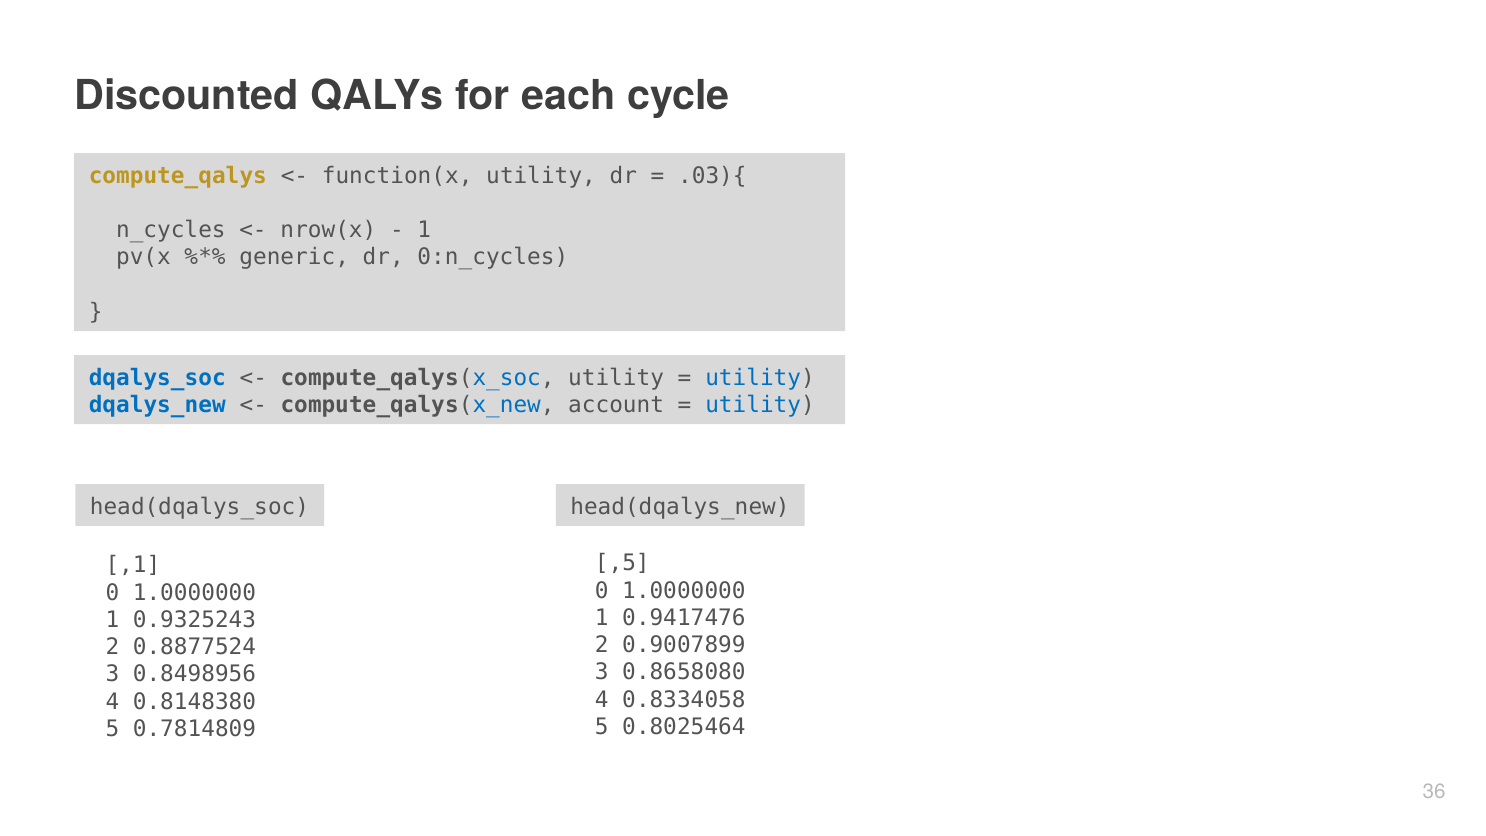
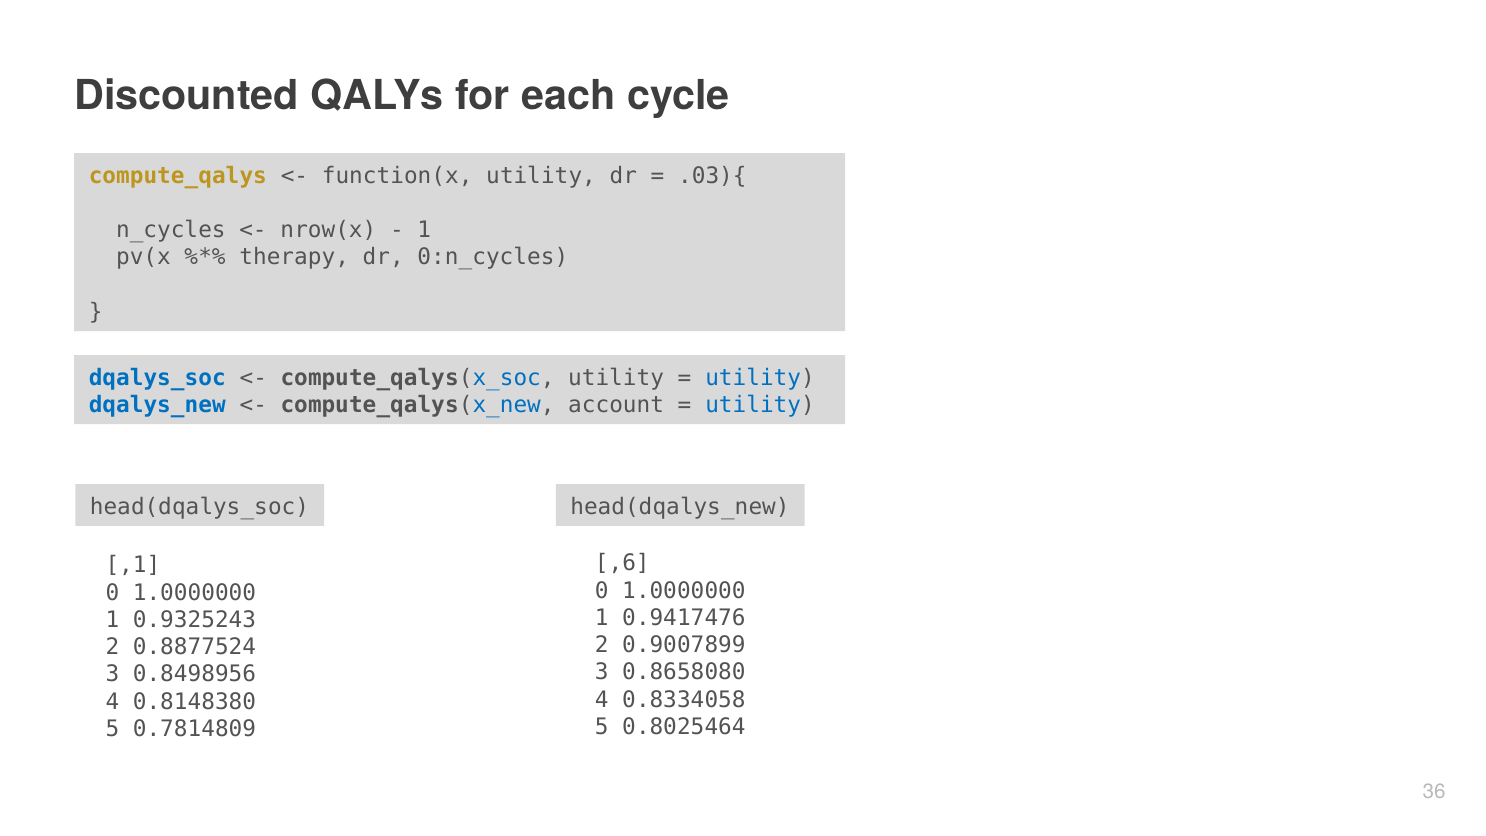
generic: generic -> therapy
,5: ,5 -> ,6
